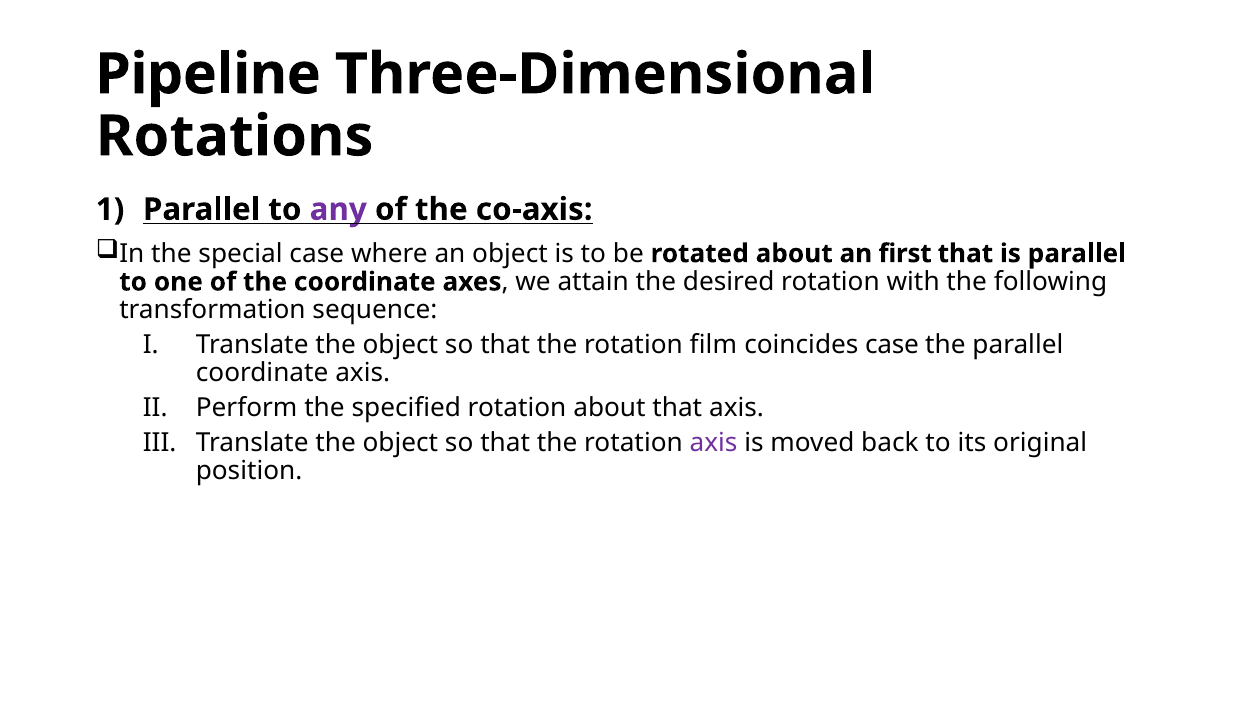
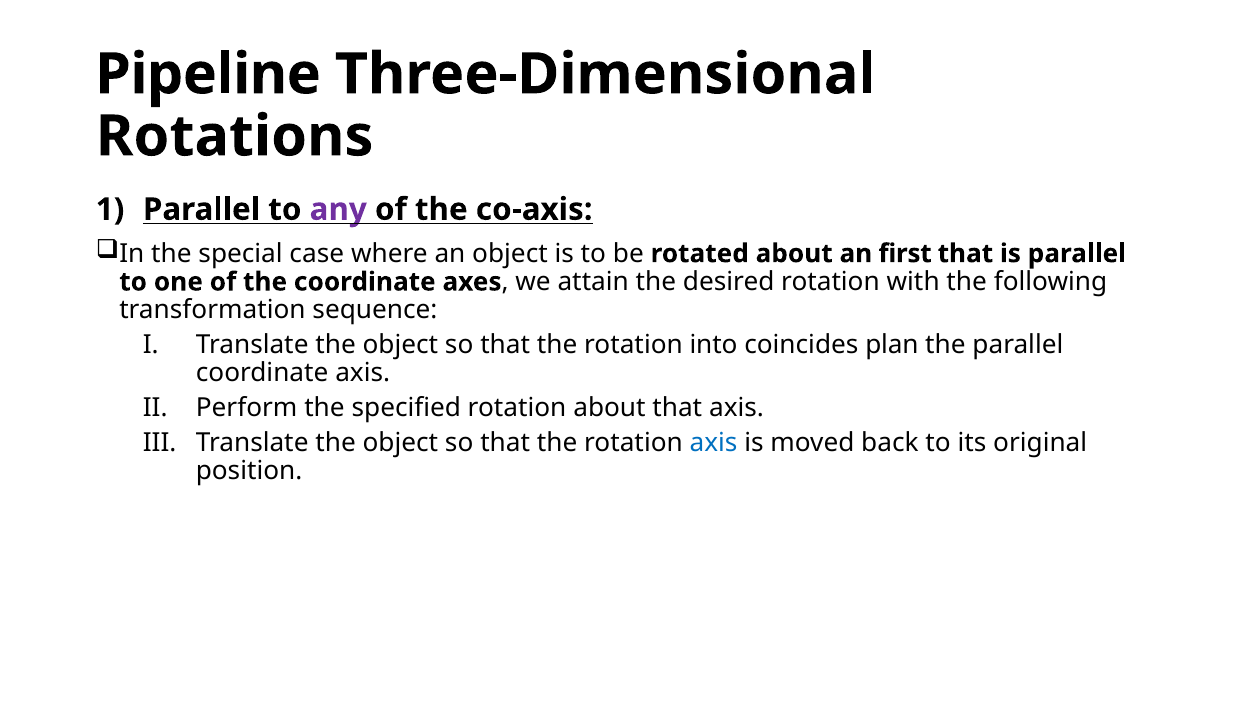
film: film -> into
coincides case: case -> plan
axis at (713, 443) colour: purple -> blue
